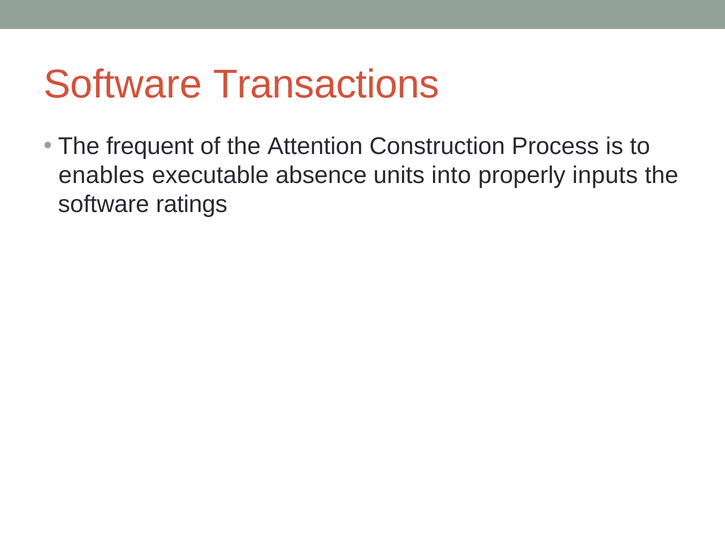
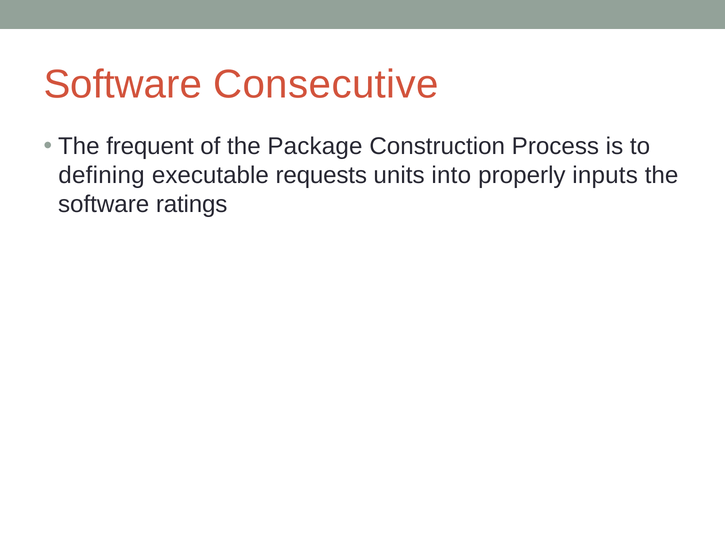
Transactions: Transactions -> Consecutive
Attention: Attention -> Package
enables: enables -> defining
absence: absence -> requests
